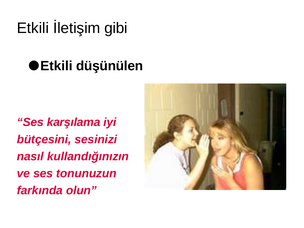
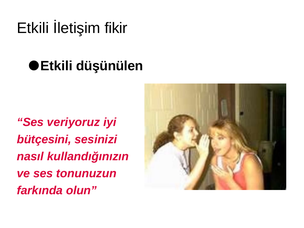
gibi: gibi -> fikir
karşılama: karşılama -> veriyoruz
